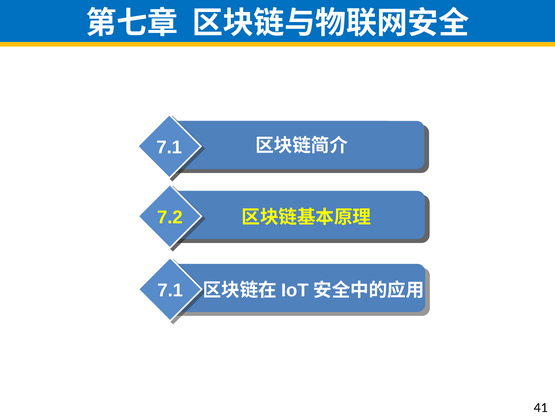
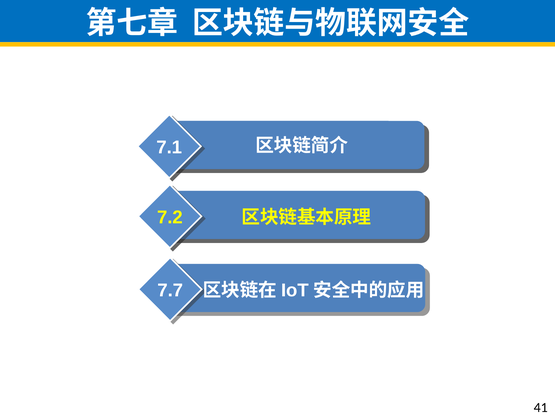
7.1 at (170, 290): 7.1 -> 7.7
